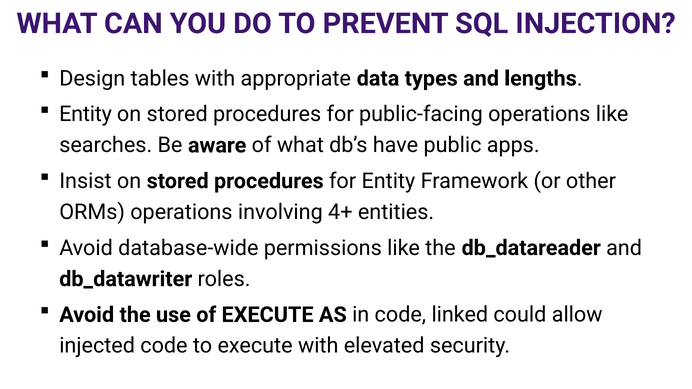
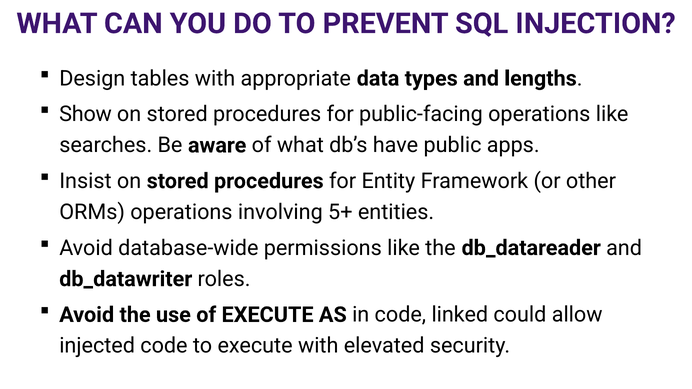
Entity at (86, 114): Entity -> Show
4+: 4+ -> 5+
